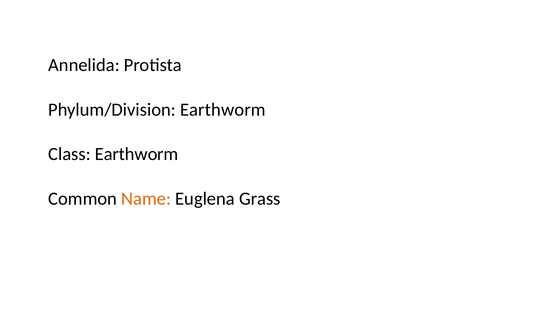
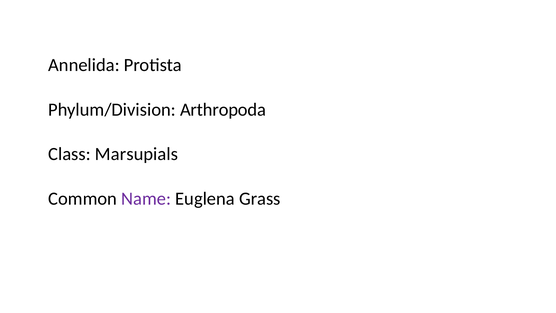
Phylum/Division Earthworm: Earthworm -> Arthropoda
Class Earthworm: Earthworm -> Marsupials
Name colour: orange -> purple
